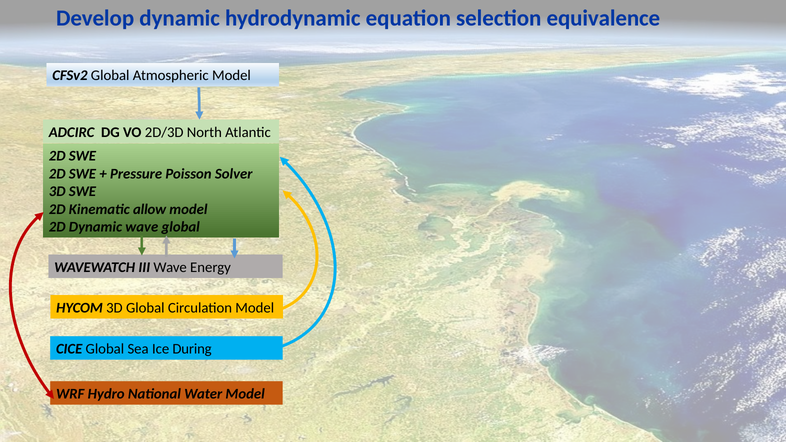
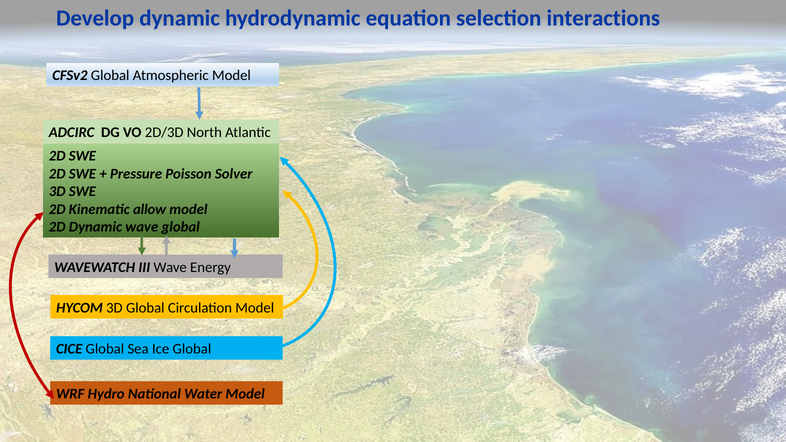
equivalence: equivalence -> interactions
Ice During: During -> Global
